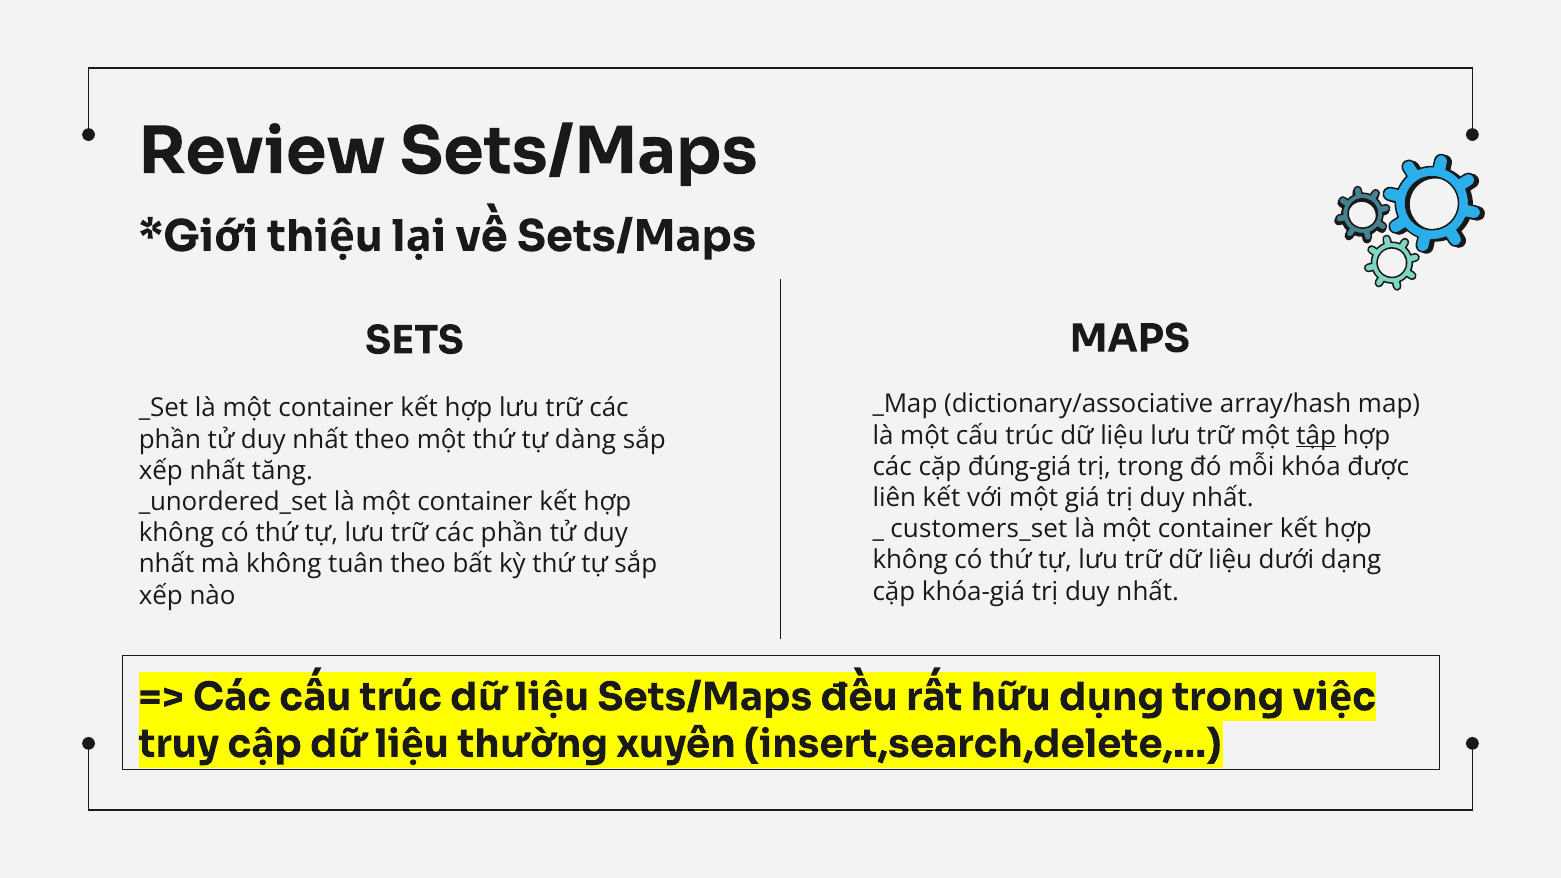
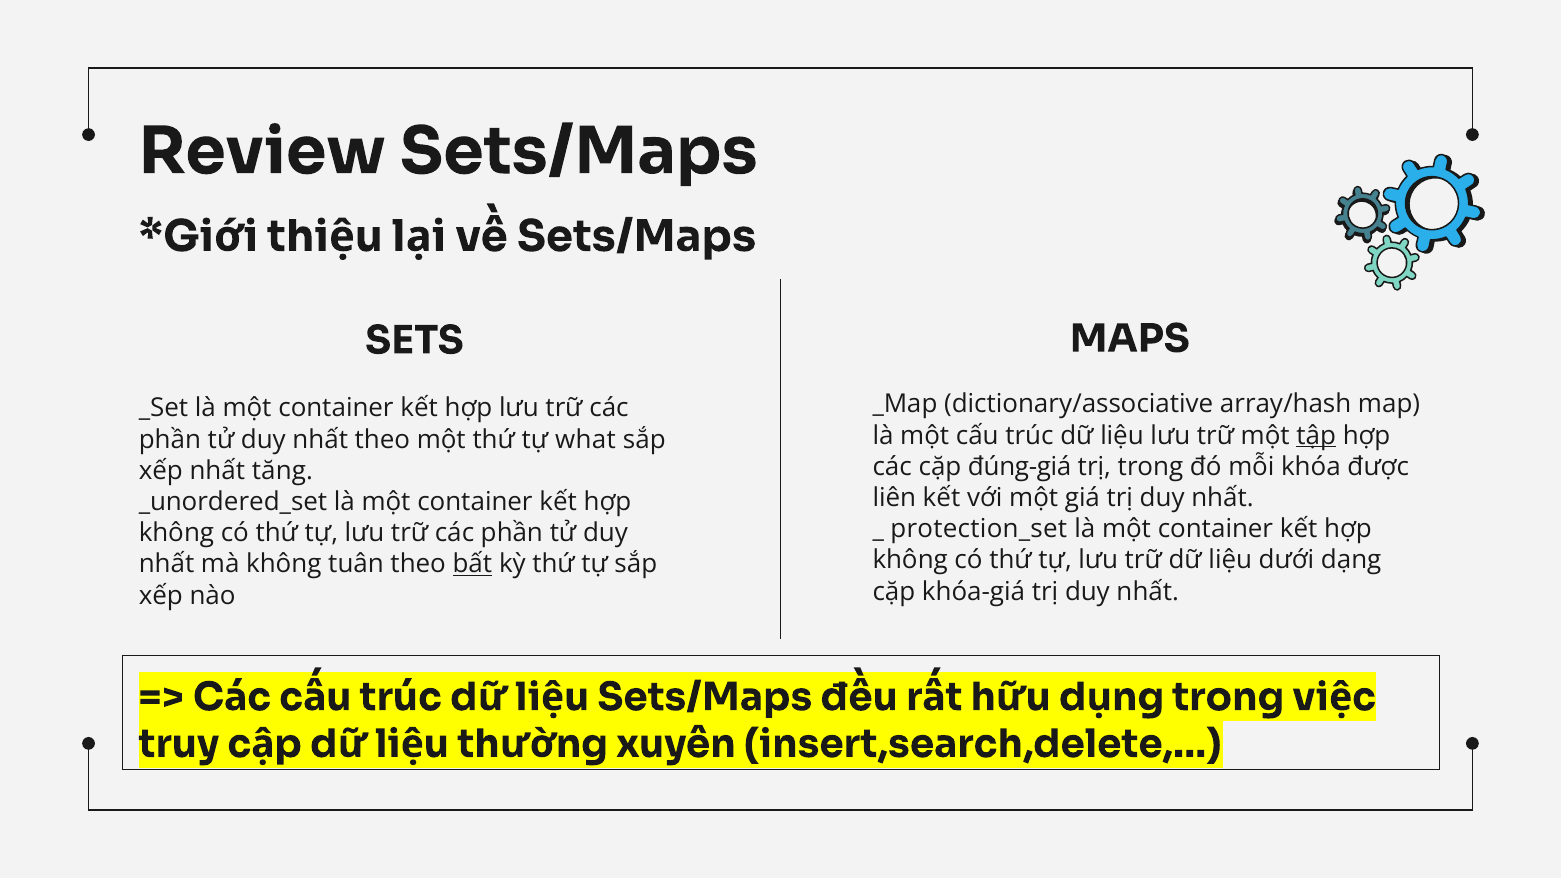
dàng: dàng -> what
customers_set: customers_set -> protection_set
bất underline: none -> present
